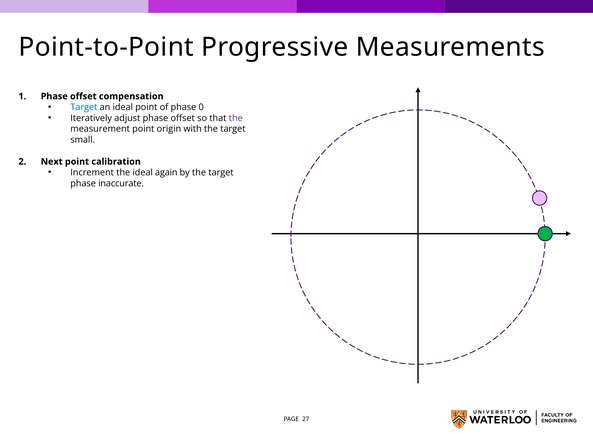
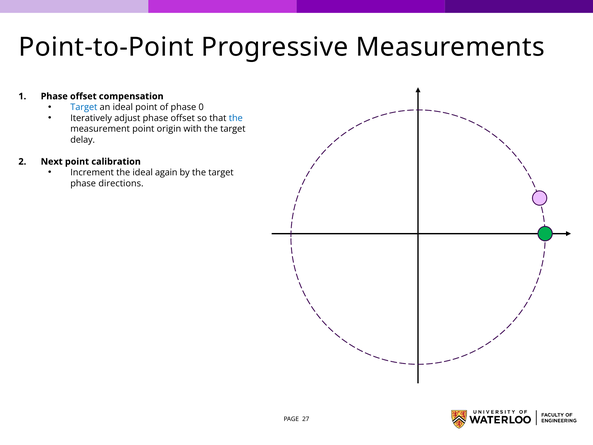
the at (236, 118) colour: purple -> blue
small: small -> delay
inaccurate: inaccurate -> directions
